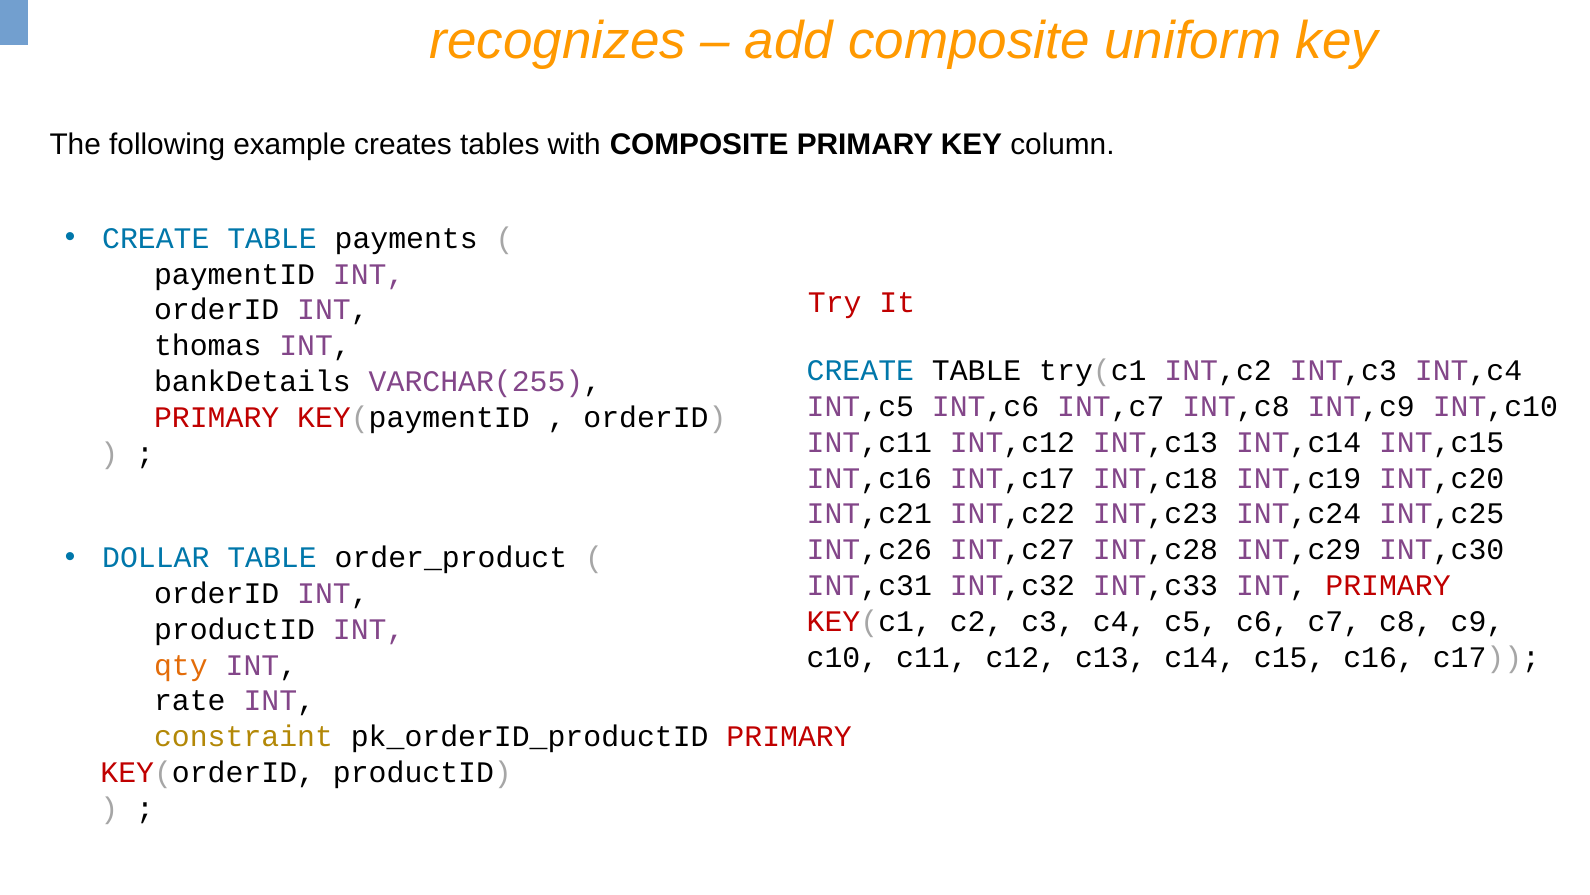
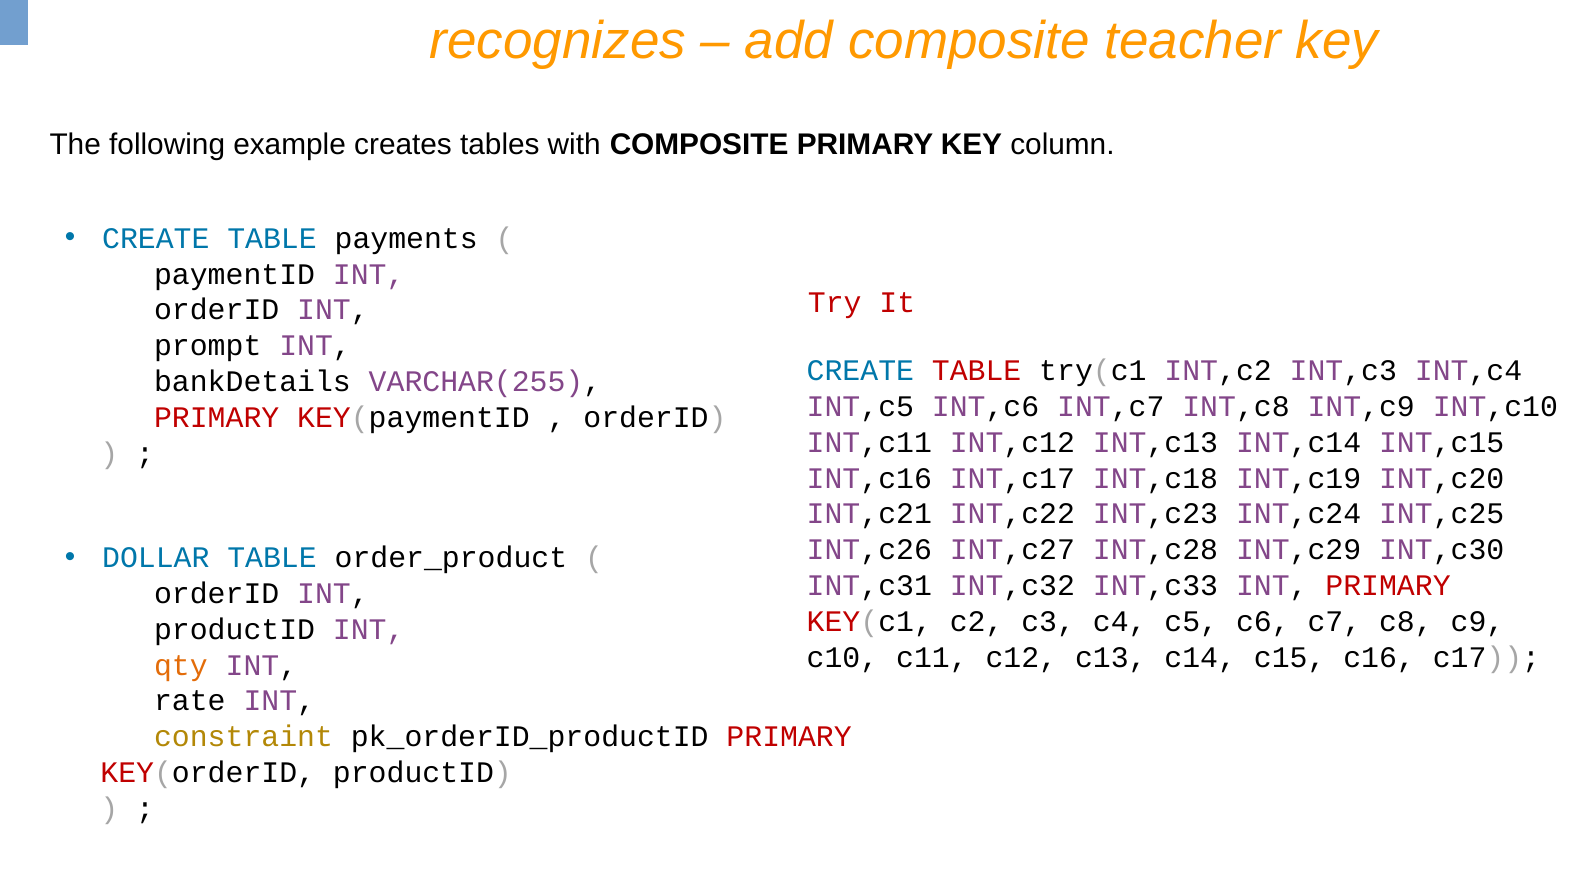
uniform: uniform -> teacher
thomas: thomas -> prompt
TABLE at (977, 371) colour: black -> red
